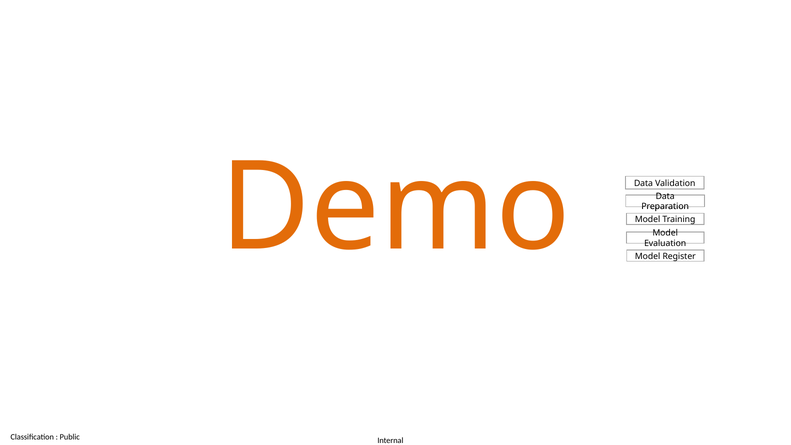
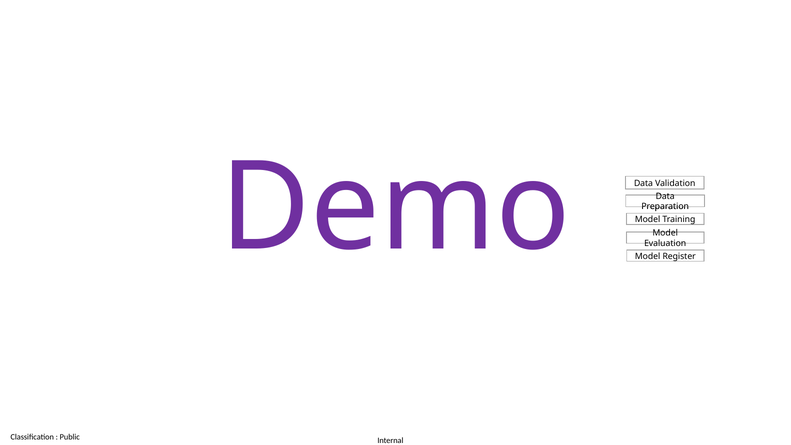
Demo colour: orange -> purple
